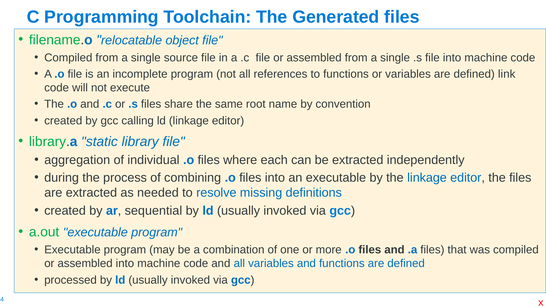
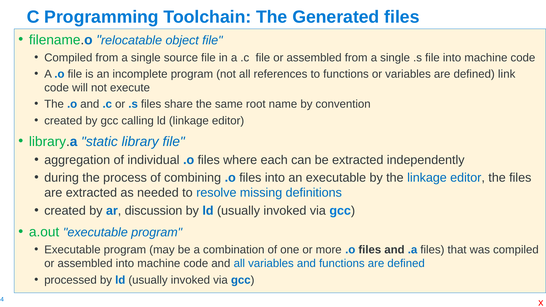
sequential: sequential -> discussion
